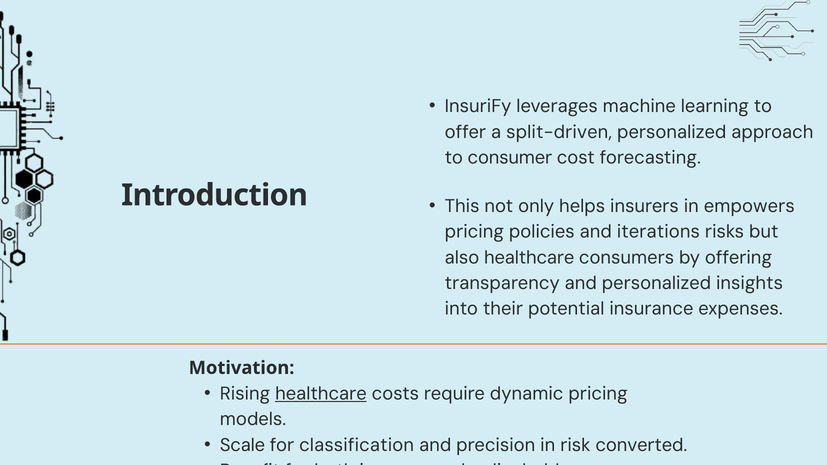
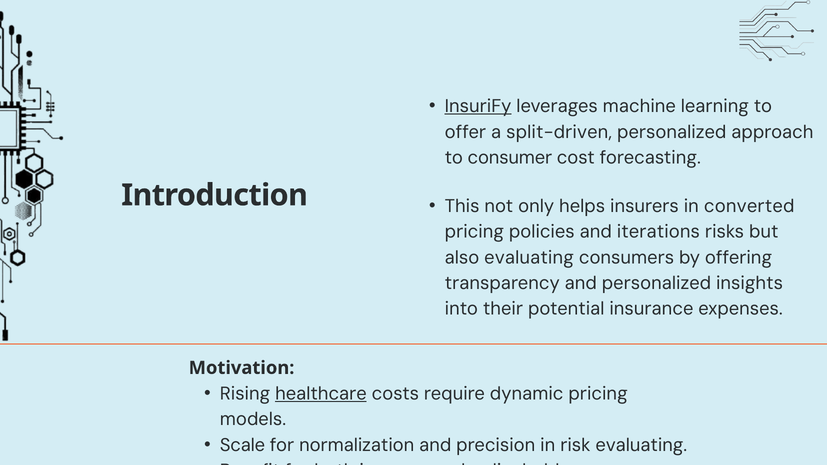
InsuriFy underline: none -> present
empowers: empowers -> converted
also healthcare: healthcare -> evaluating
classification: classification -> normalization
risk converted: converted -> evaluating
